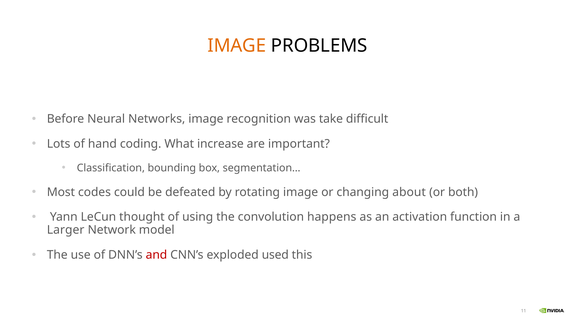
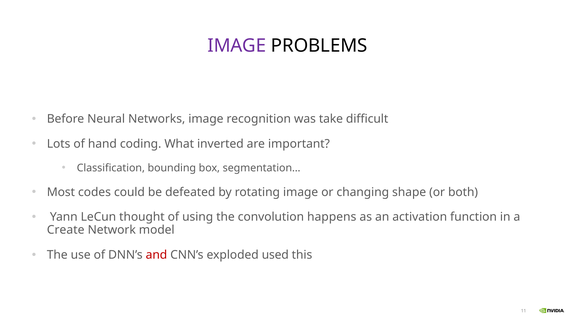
IMAGE at (237, 46) colour: orange -> purple
increase: increase -> inverted
about: about -> shape
Larger: Larger -> Create
